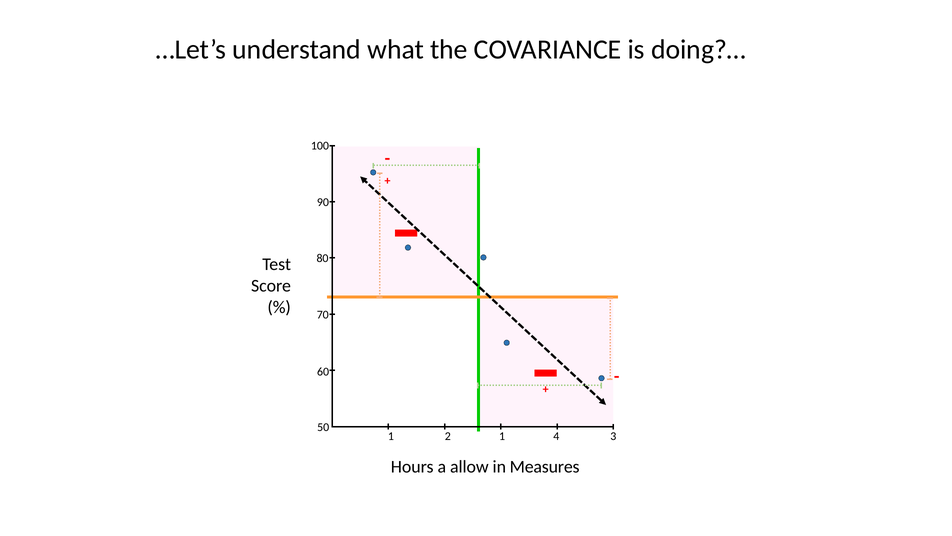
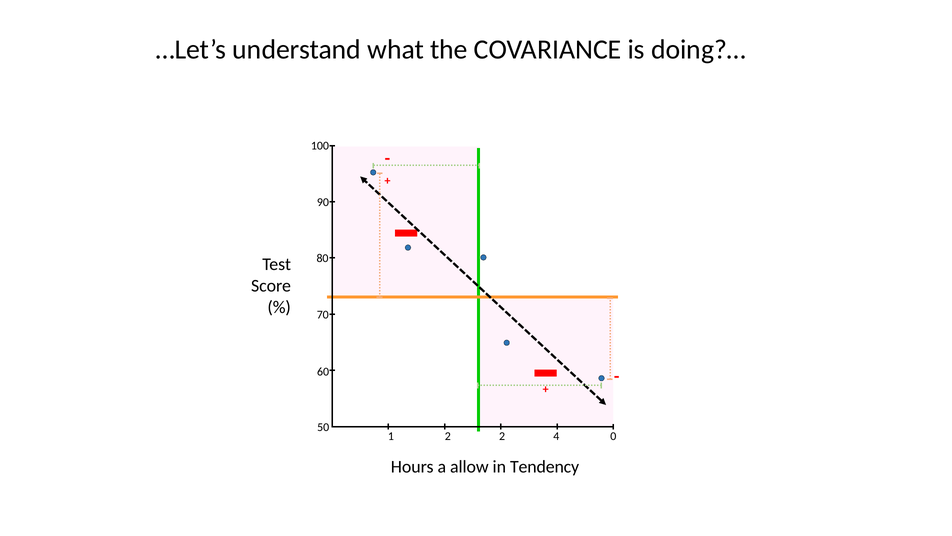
2 1: 1 -> 2
3: 3 -> 0
Measures: Measures -> Tendency
